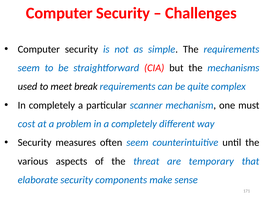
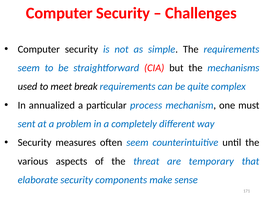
In completely: completely -> annualized
scanner: scanner -> process
cost: cost -> sent
